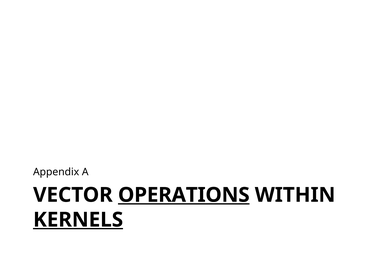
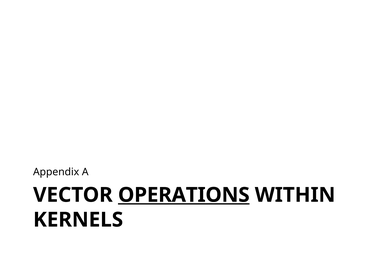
KERNELS underline: present -> none
